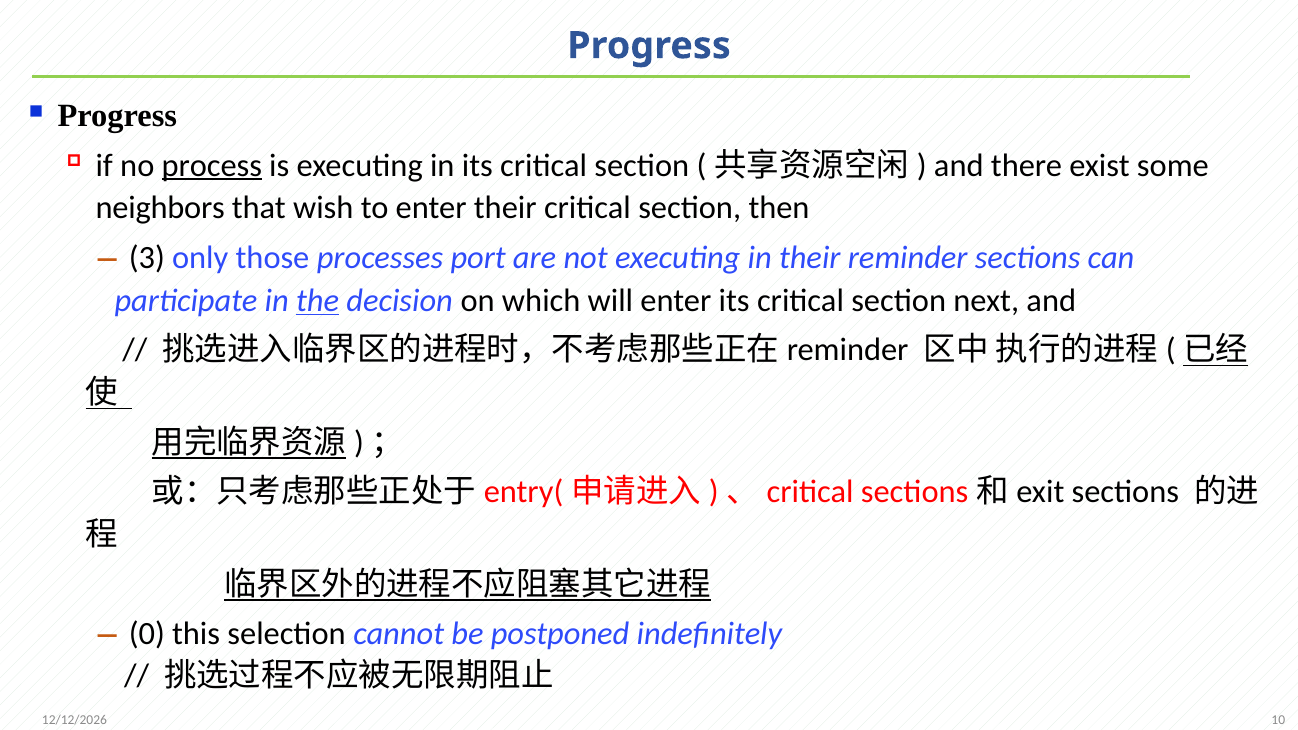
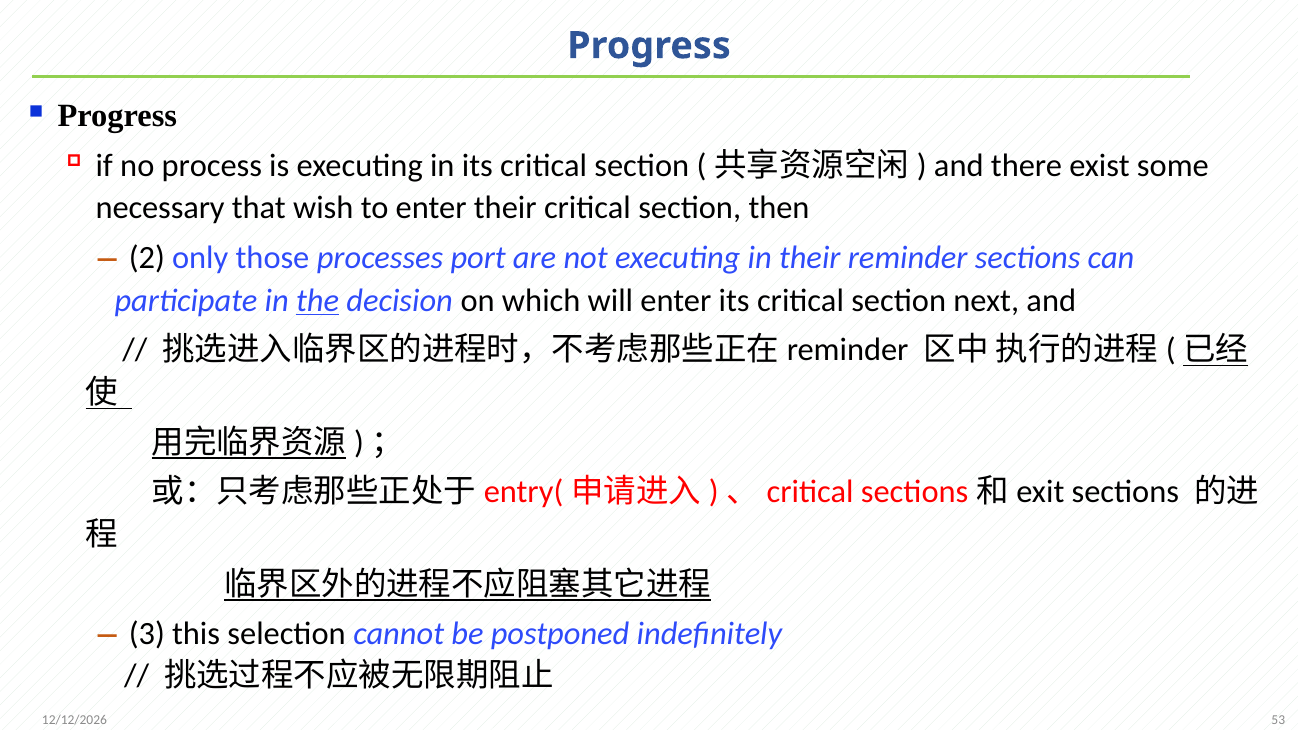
process underline: present -> none
neighbors: neighbors -> necessary
3: 3 -> 2
0: 0 -> 3
10: 10 -> 53
